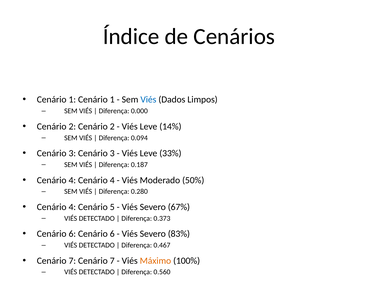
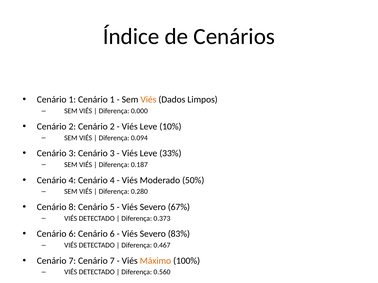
Viés at (148, 100) colour: blue -> orange
14%: 14% -> 10%
4 at (72, 207): 4 -> 8
